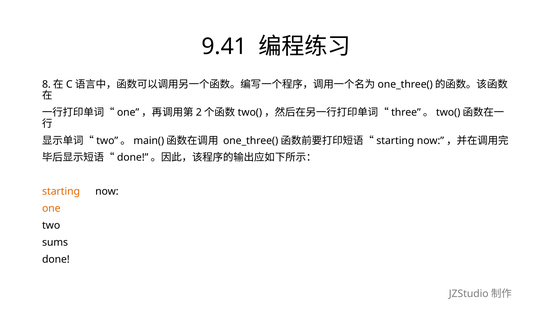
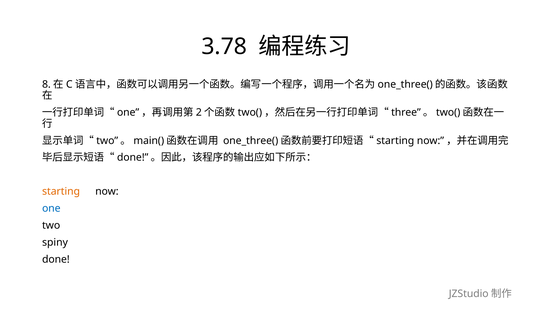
9.41: 9.41 -> 3.78
one colour: orange -> blue
sums: sums -> spiny
